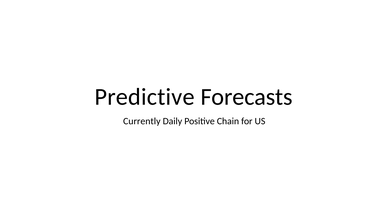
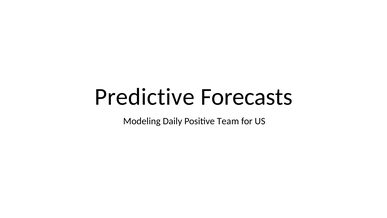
Currently: Currently -> Modeling
Chain: Chain -> Team
